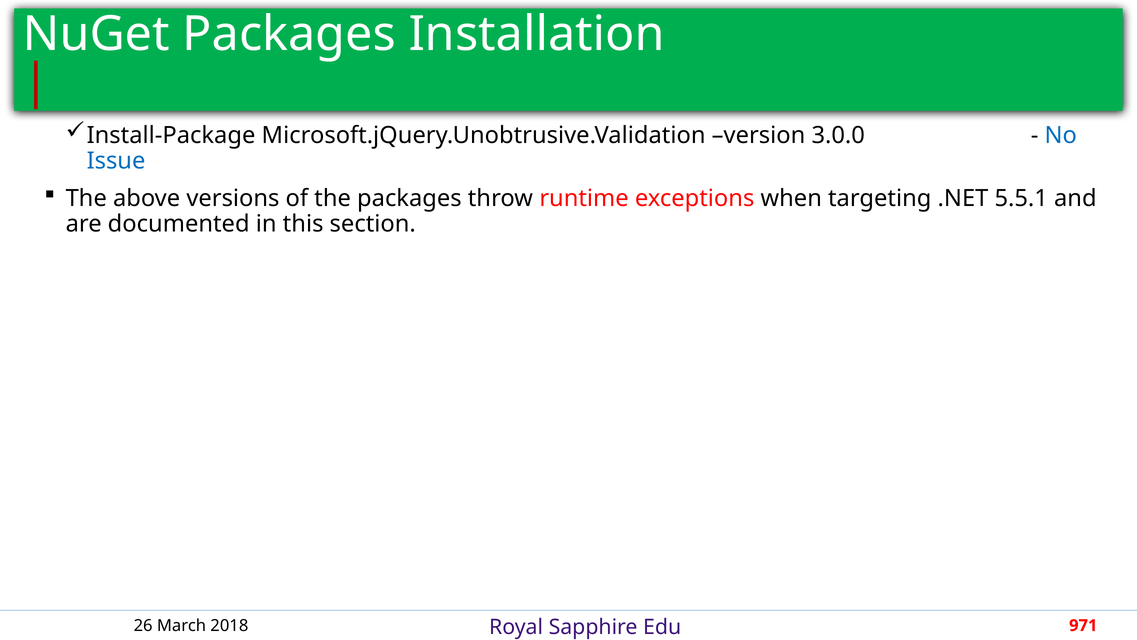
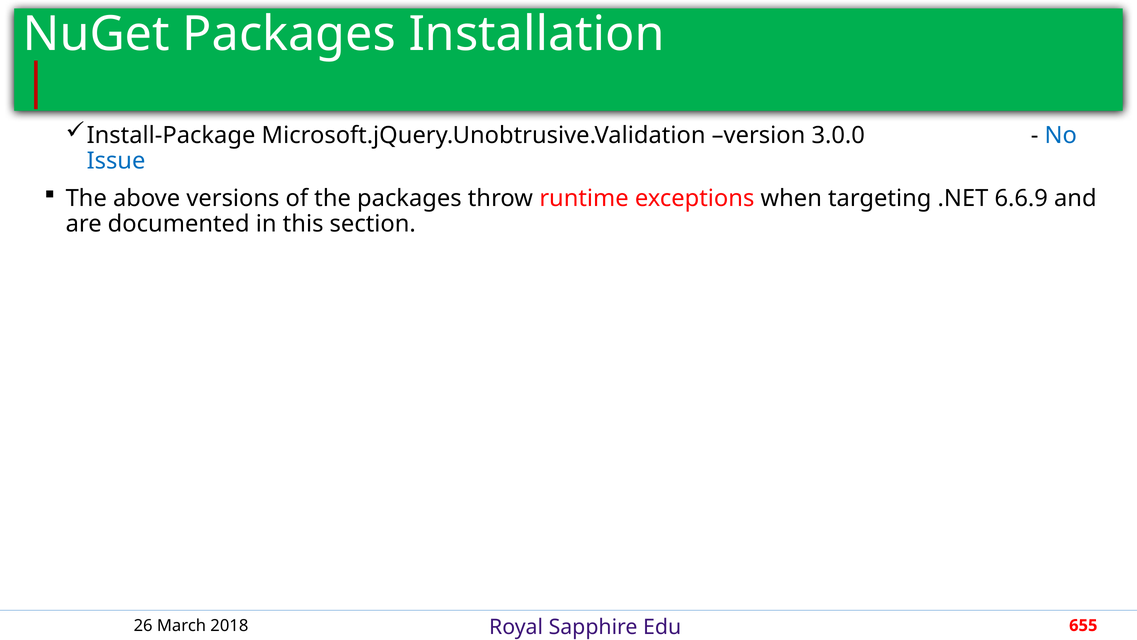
5.5.1: 5.5.1 -> 6.6.9
971: 971 -> 655
